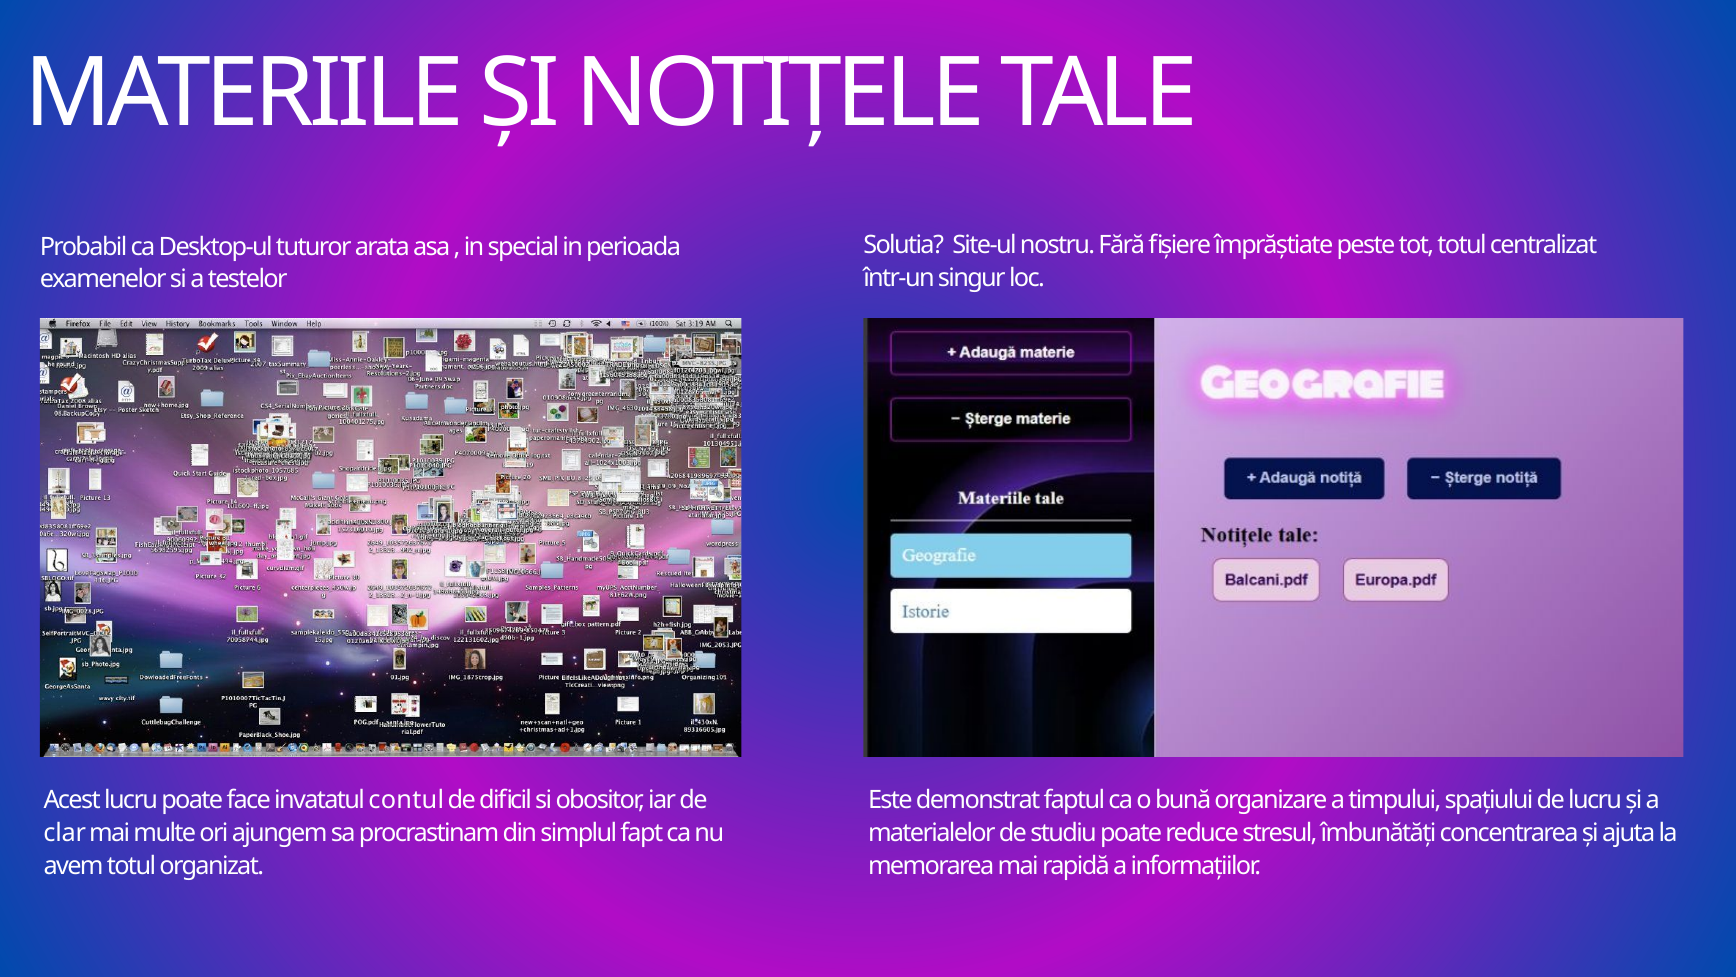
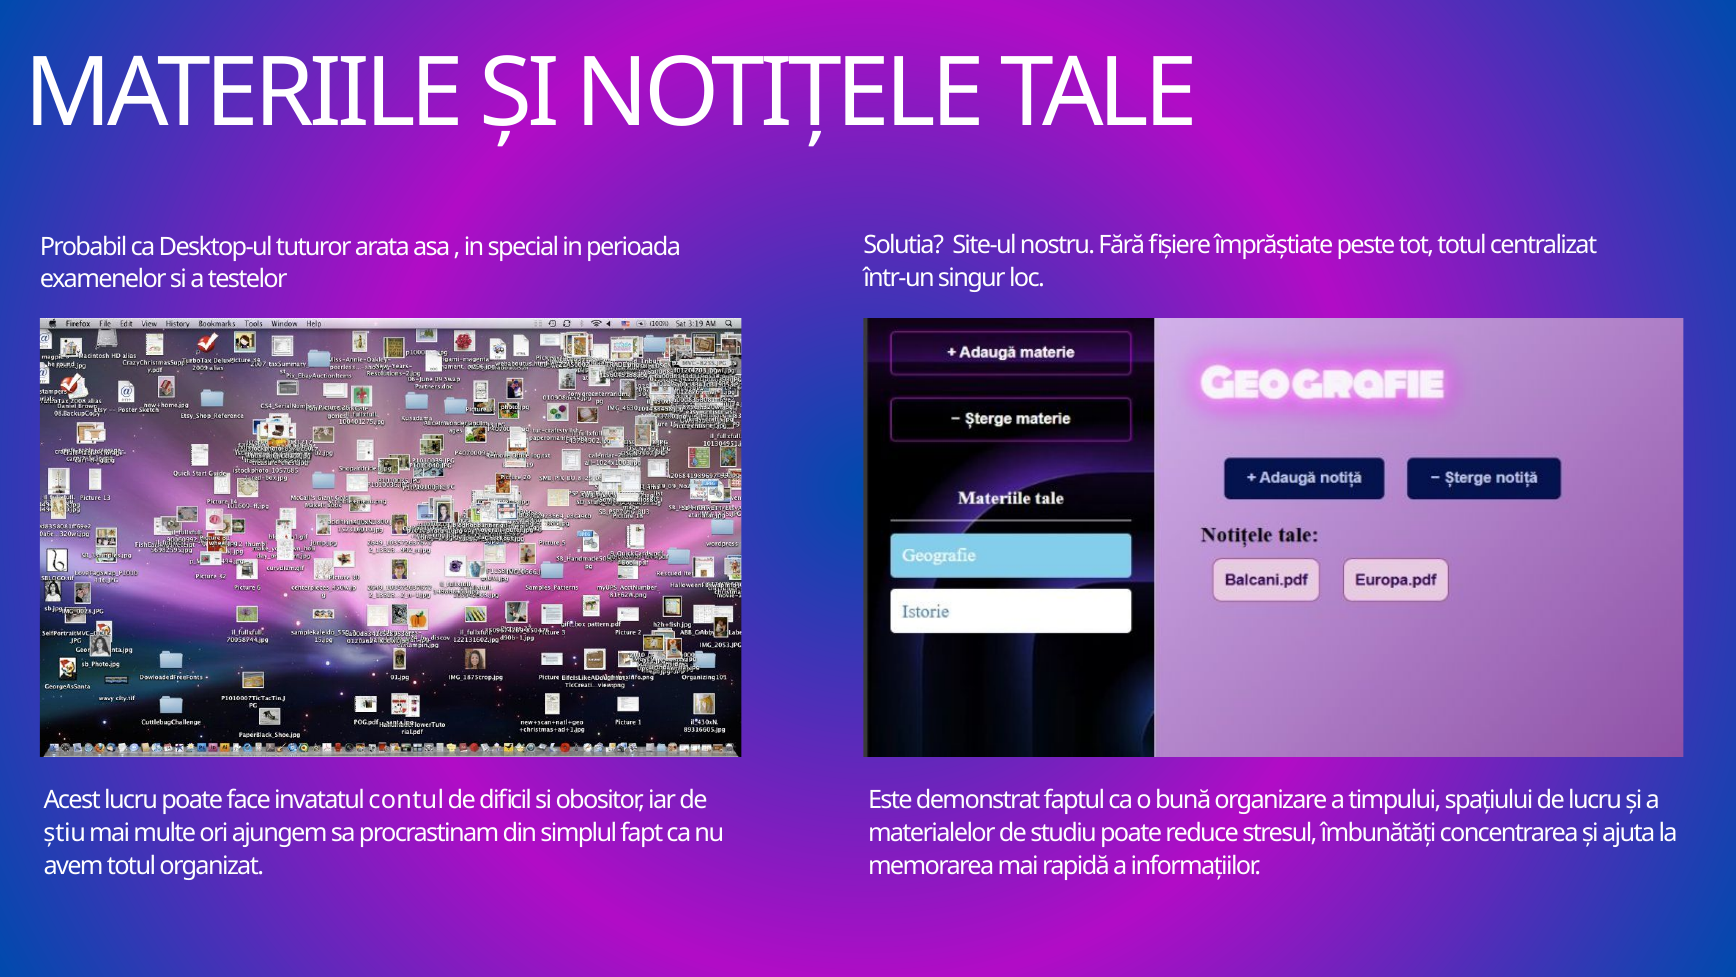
clar: clar -> știu
